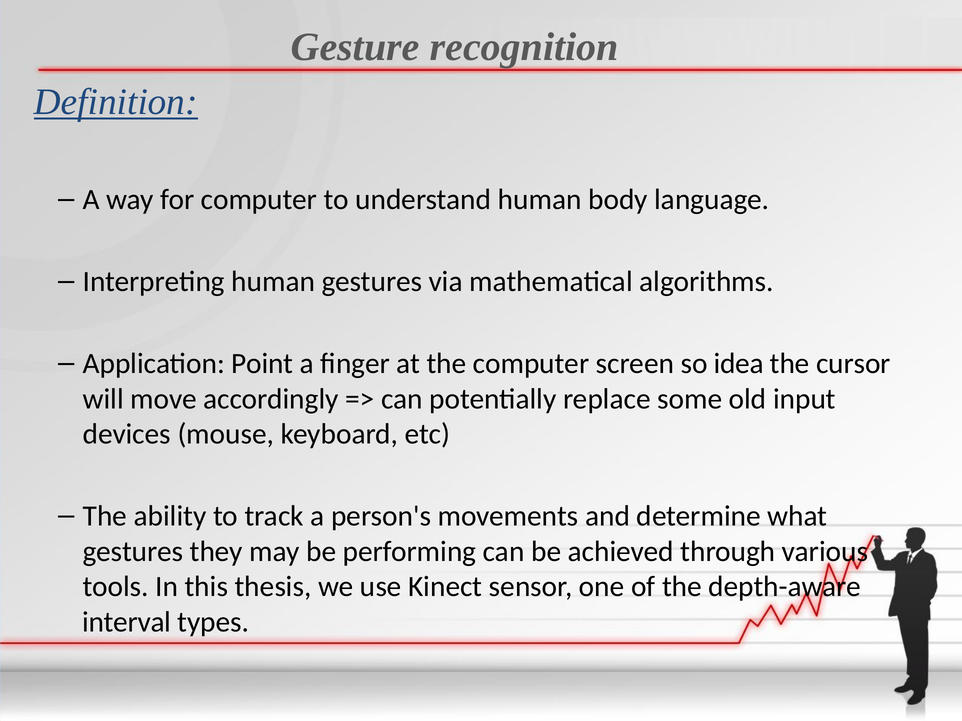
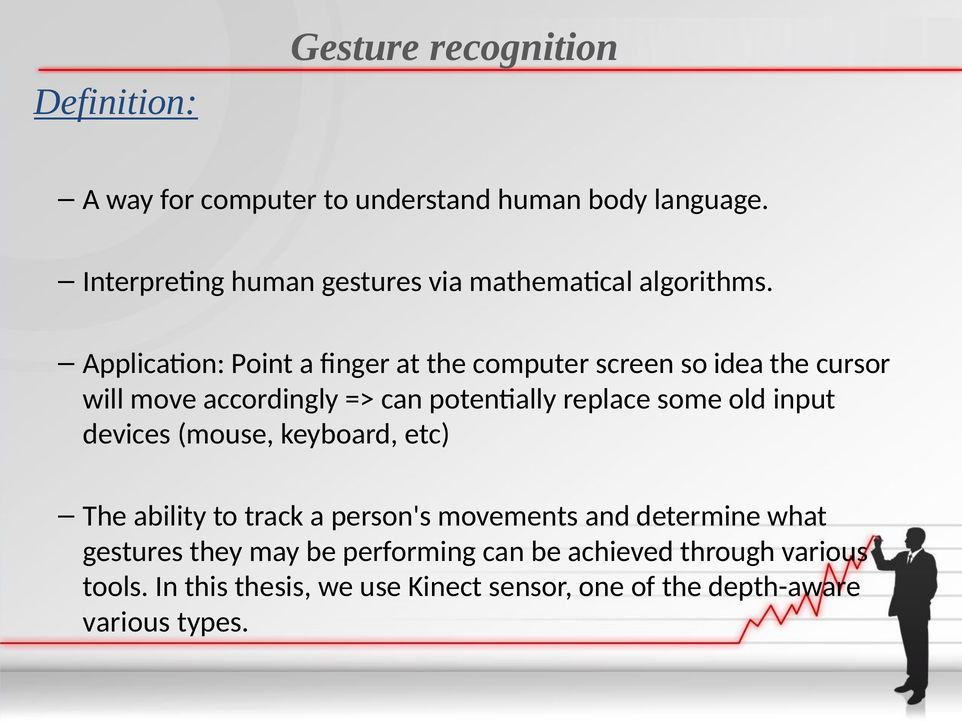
interval at (127, 622): interval -> various
